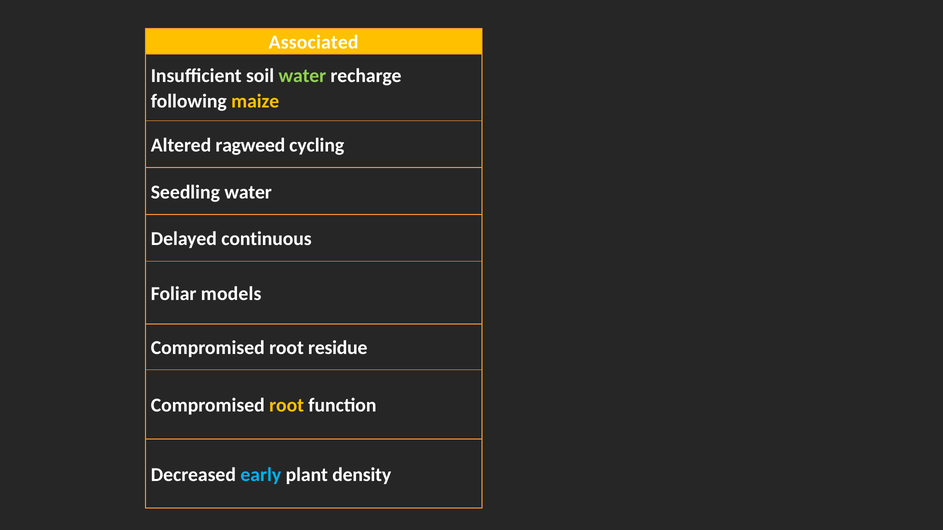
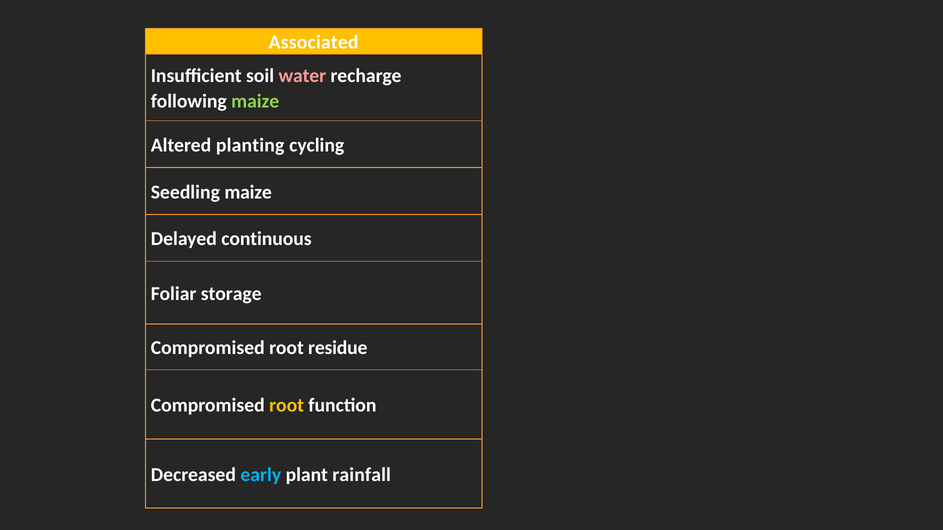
water at (302, 76) colour: light green -> pink
maize at (255, 101) colour: yellow -> light green
ragweed: ragweed -> planting
Seedling water: water -> maize
models: models -> storage
density: density -> rainfall
